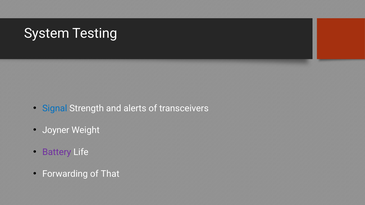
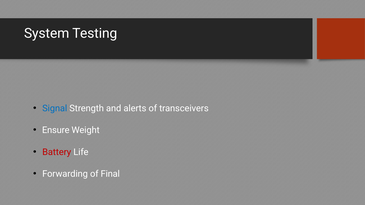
Joyner: Joyner -> Ensure
Battery colour: purple -> red
That: That -> Final
